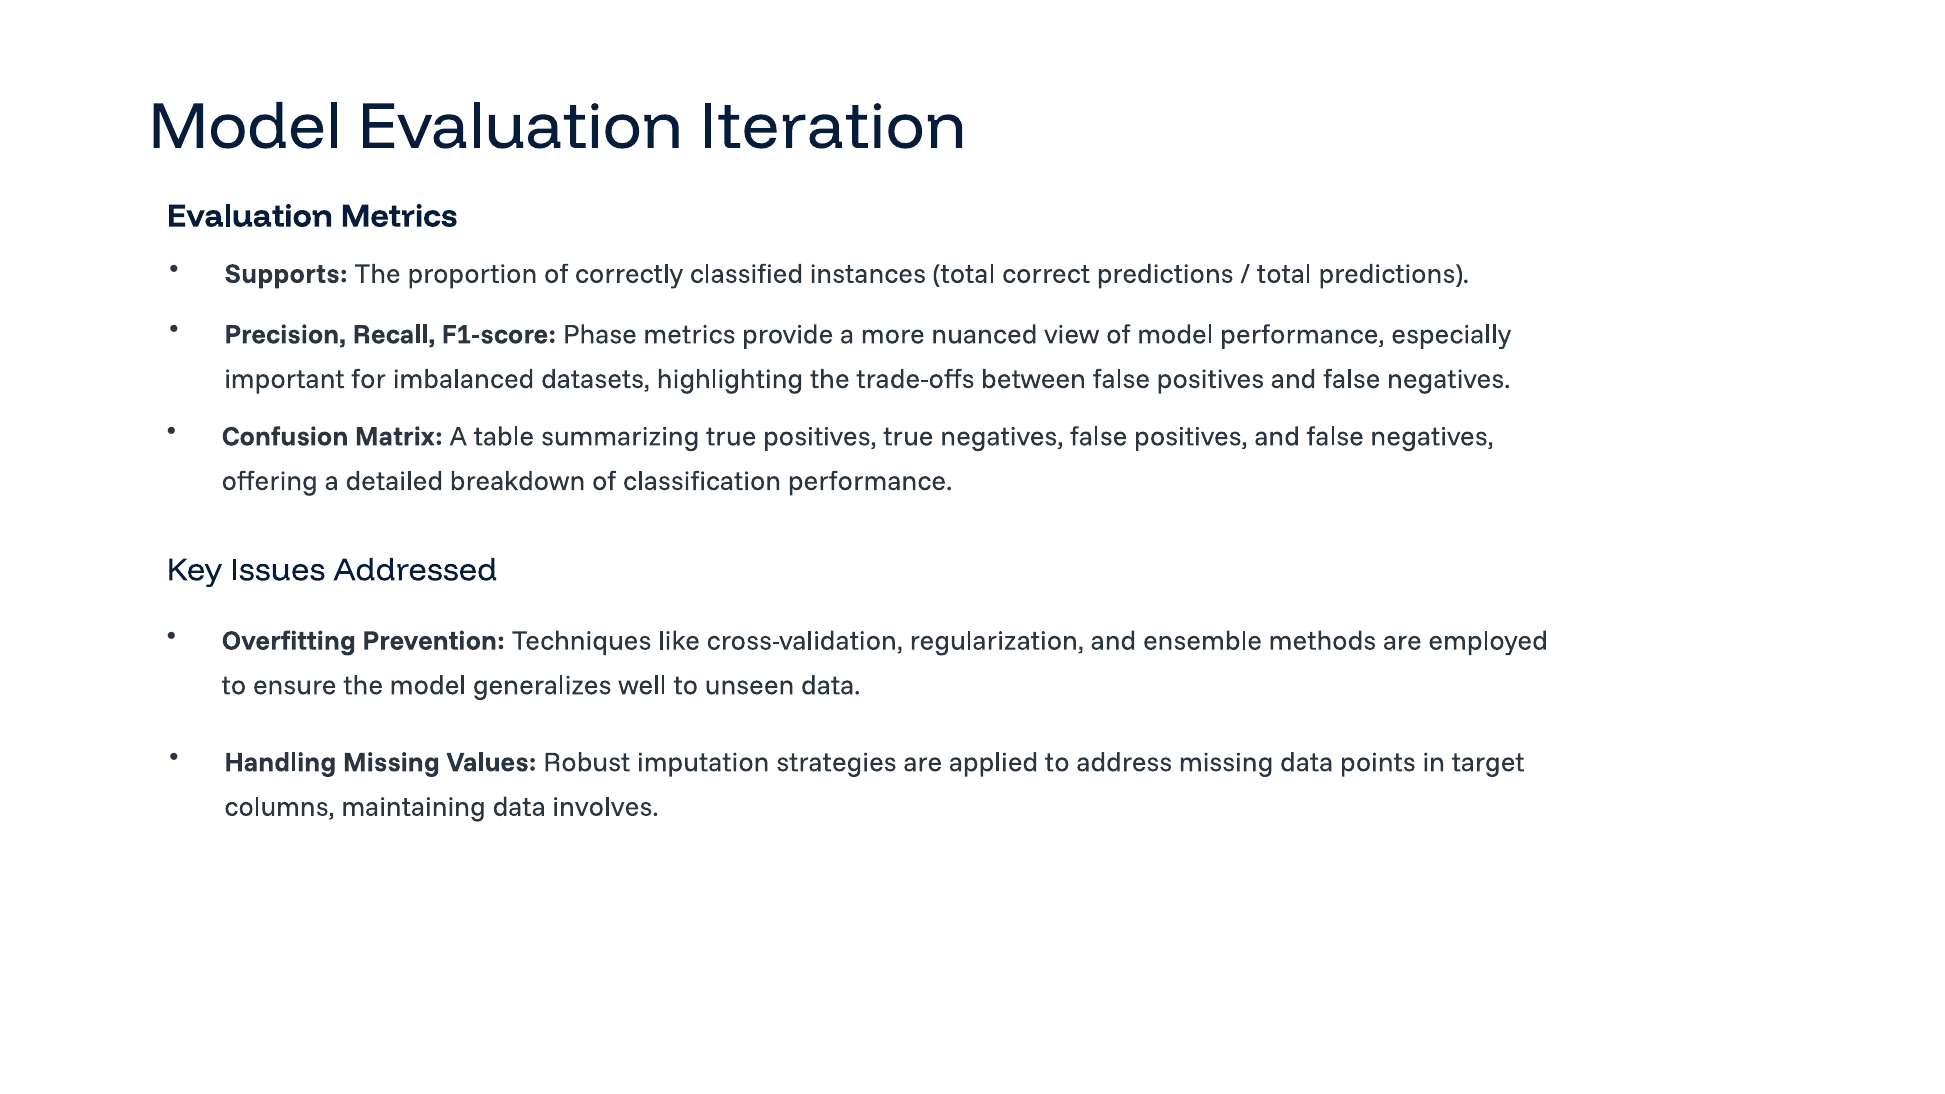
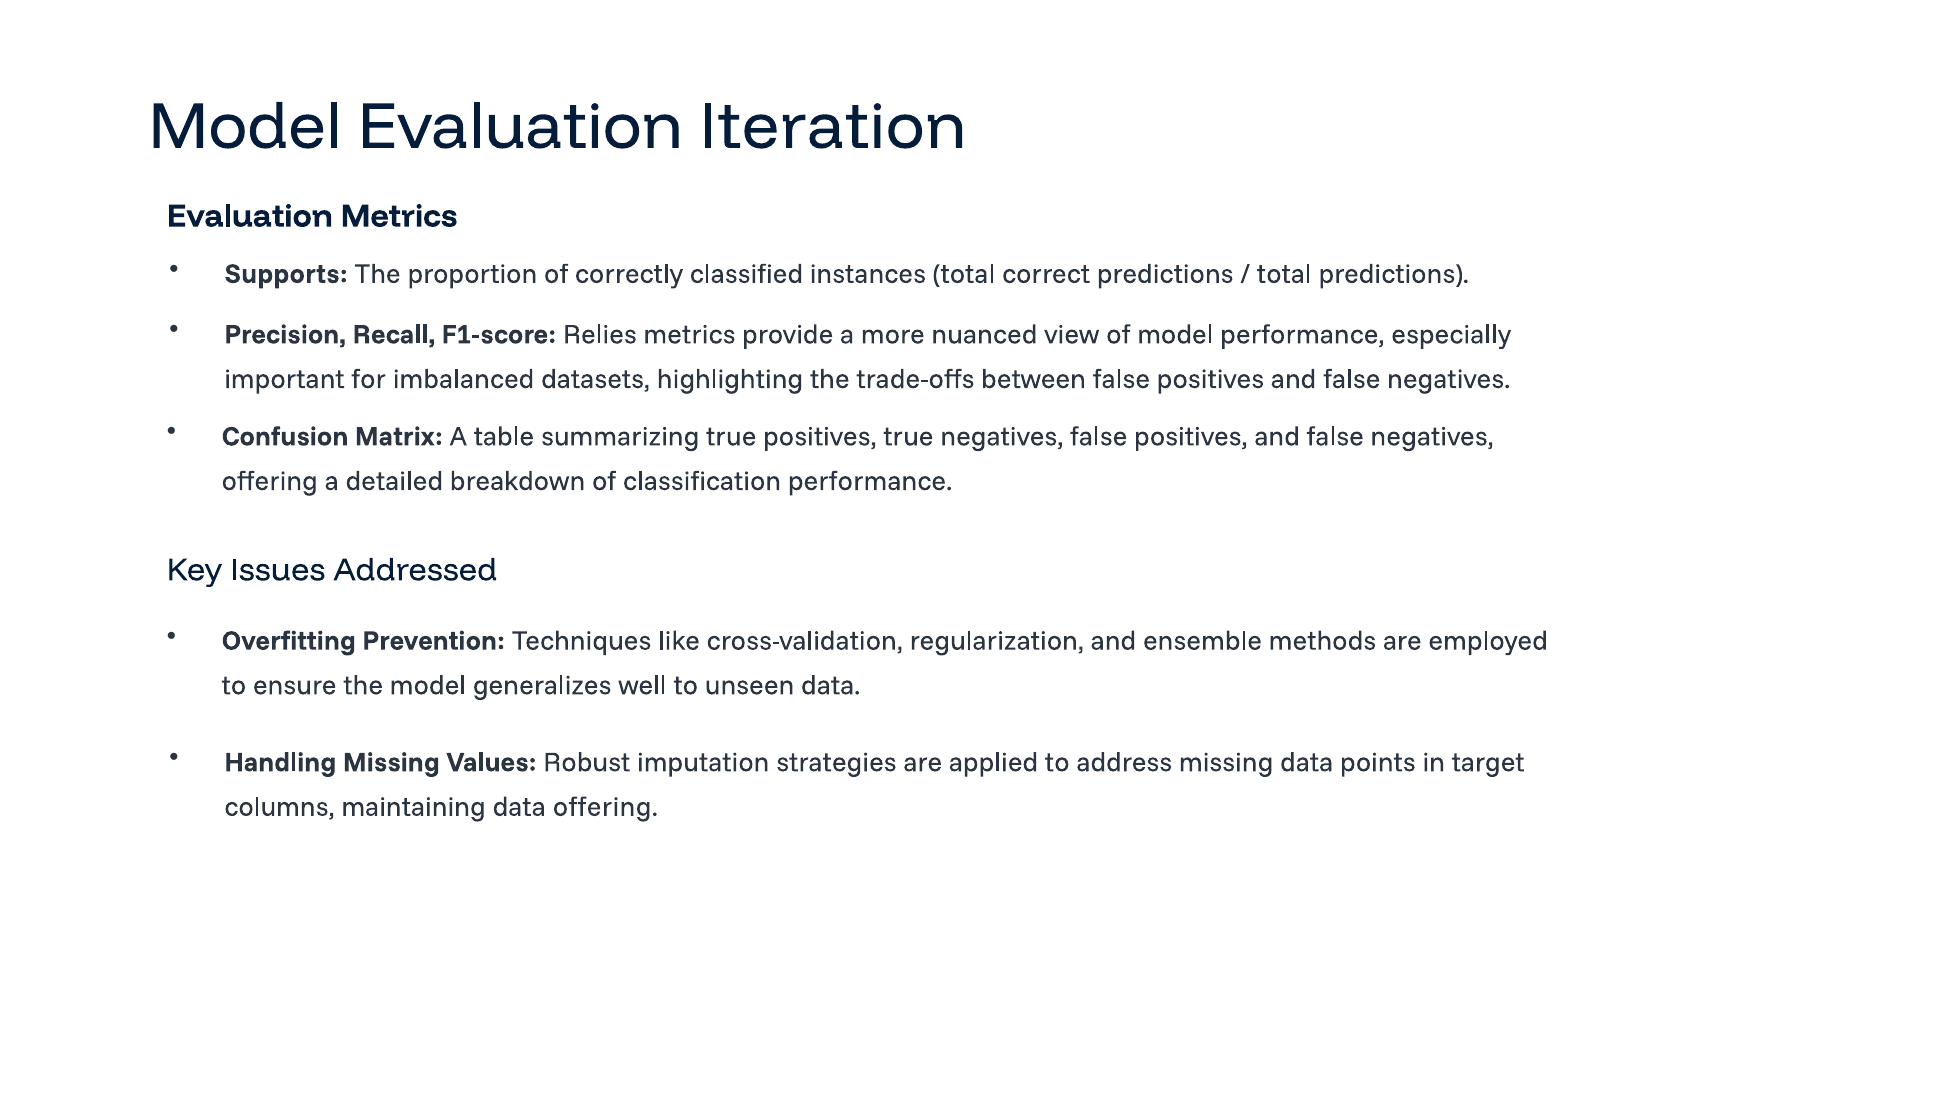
Phase: Phase -> Relies
data involves: involves -> offering
